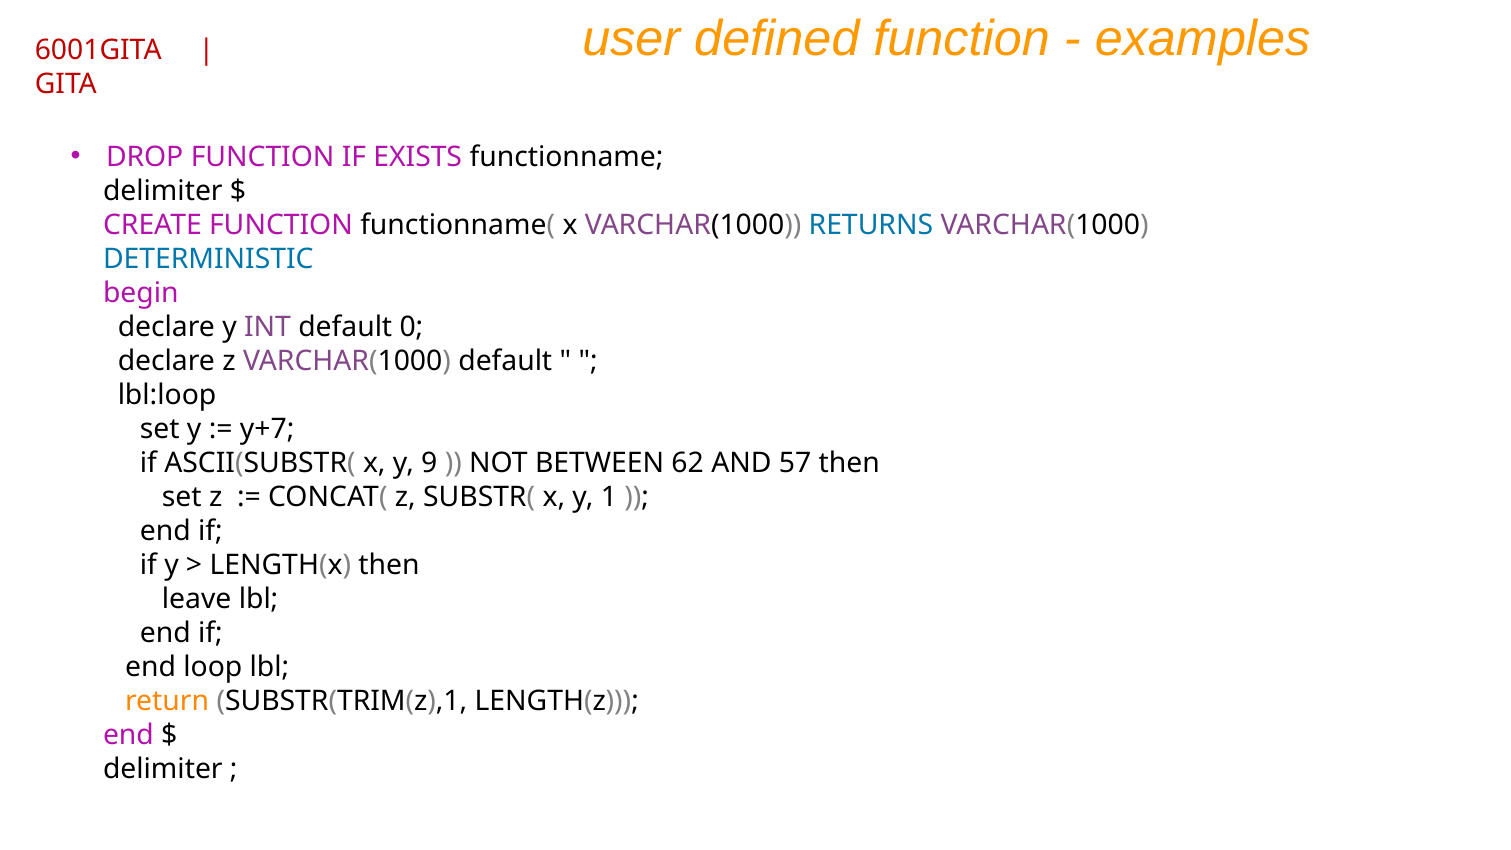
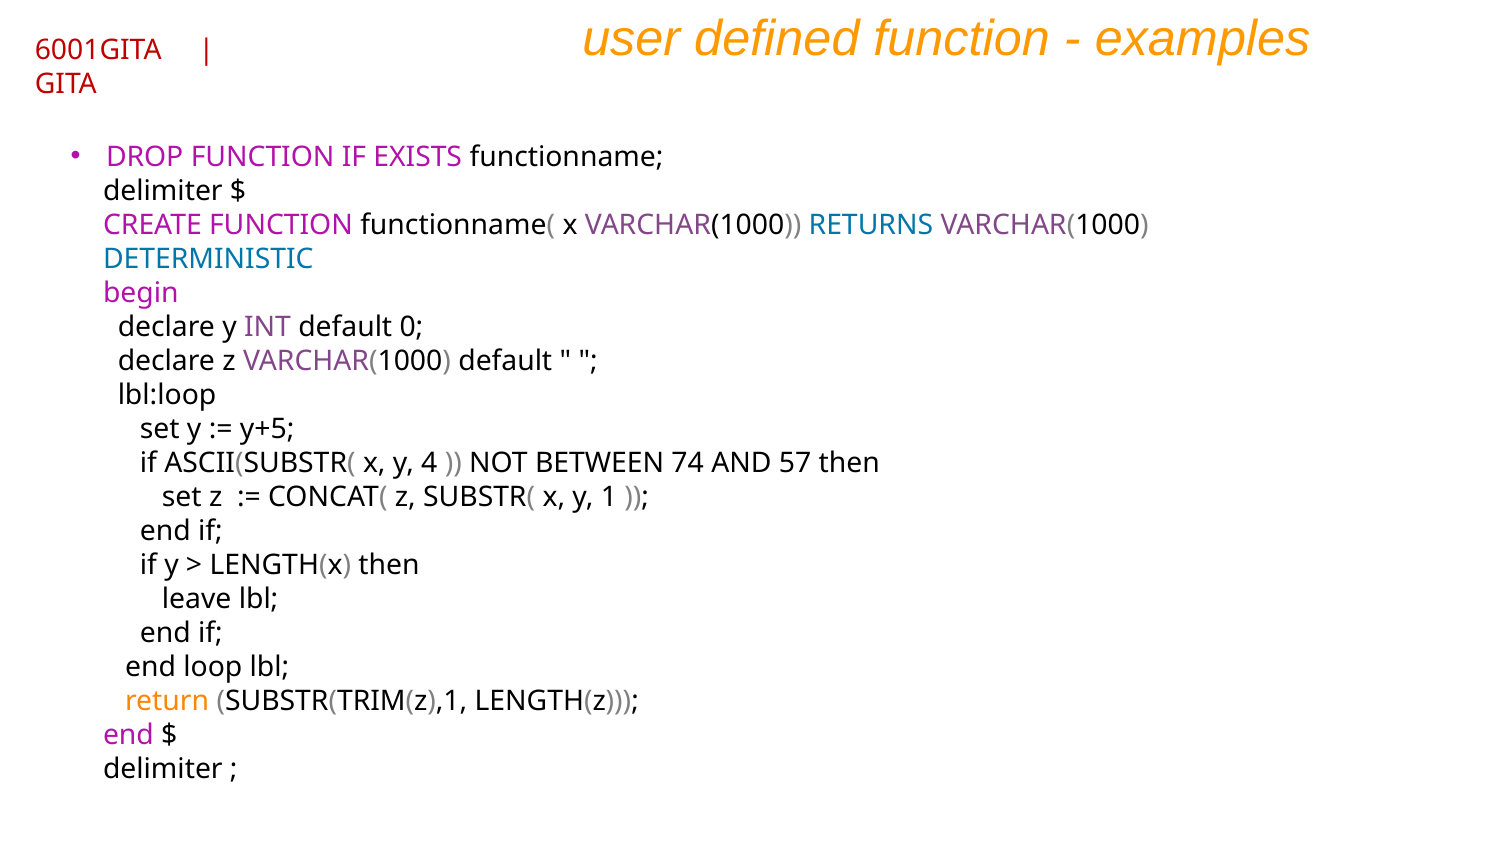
y+7: y+7 -> y+5
9: 9 -> 4
62: 62 -> 74
